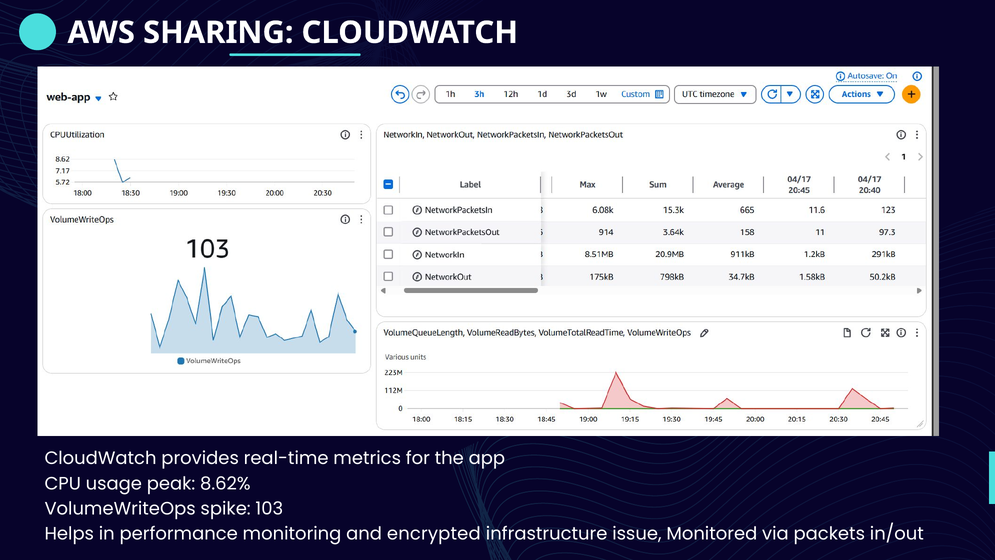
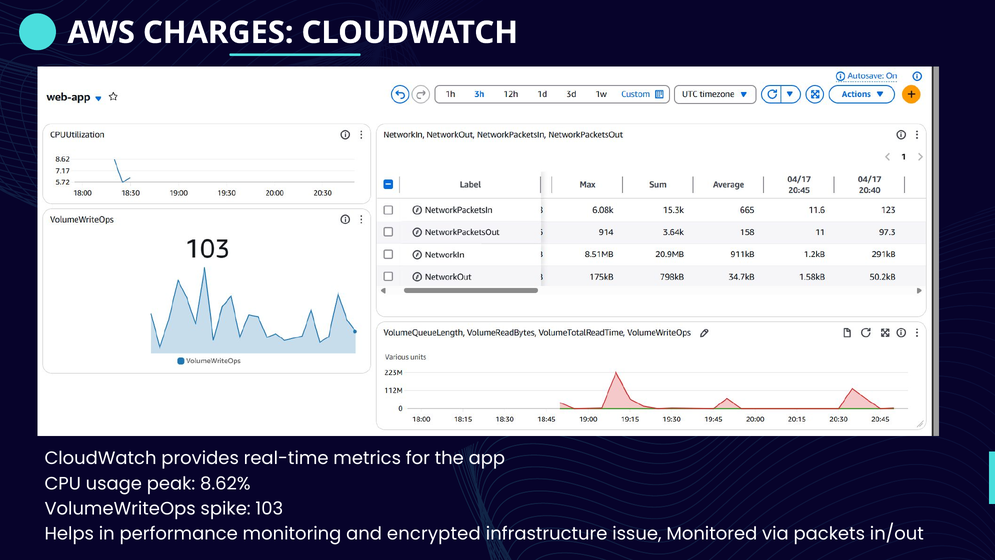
SHARING: SHARING -> CHARGES
